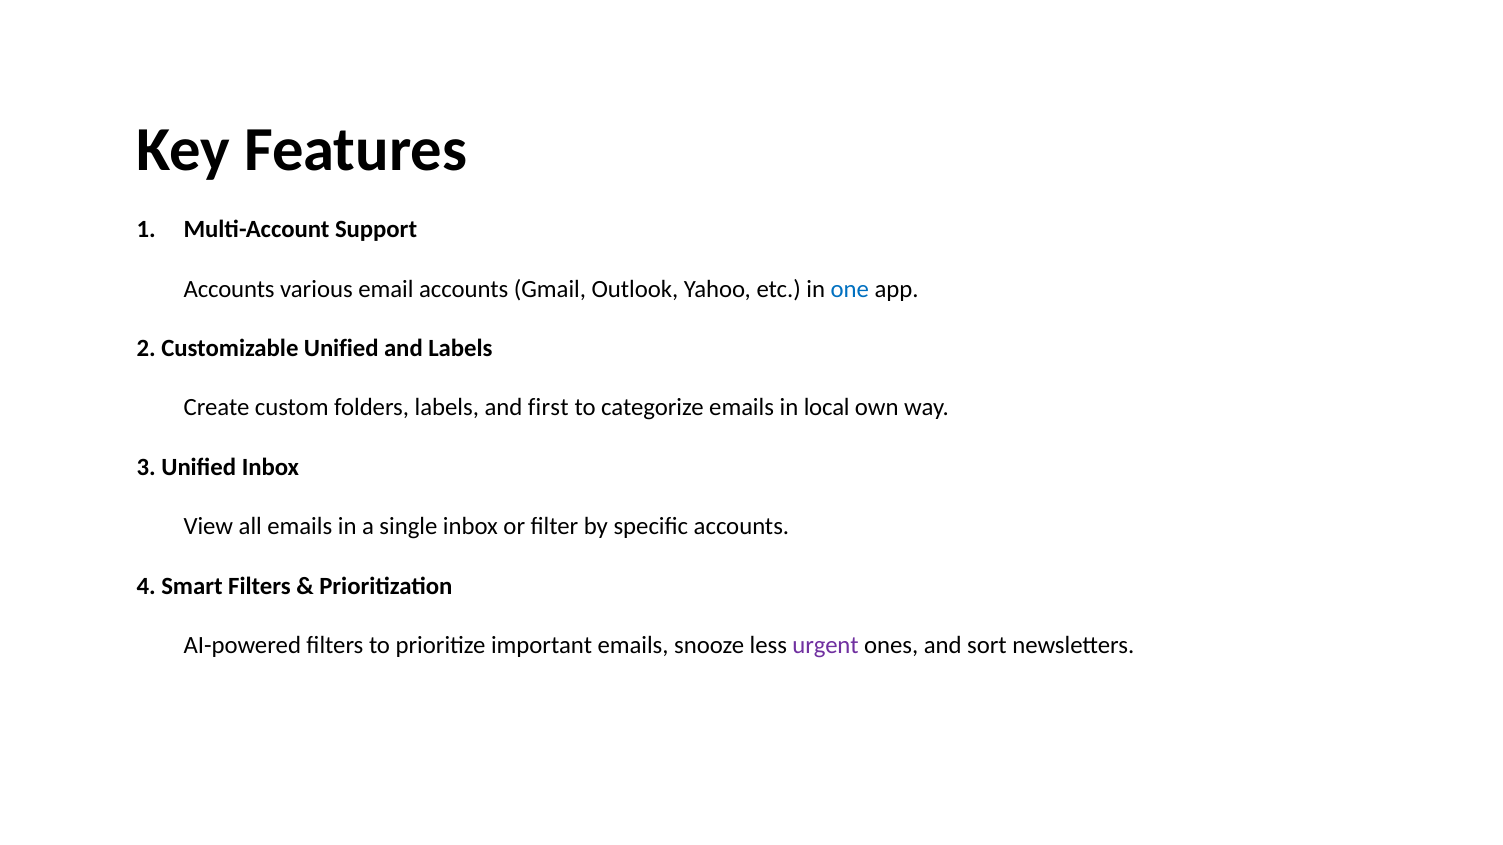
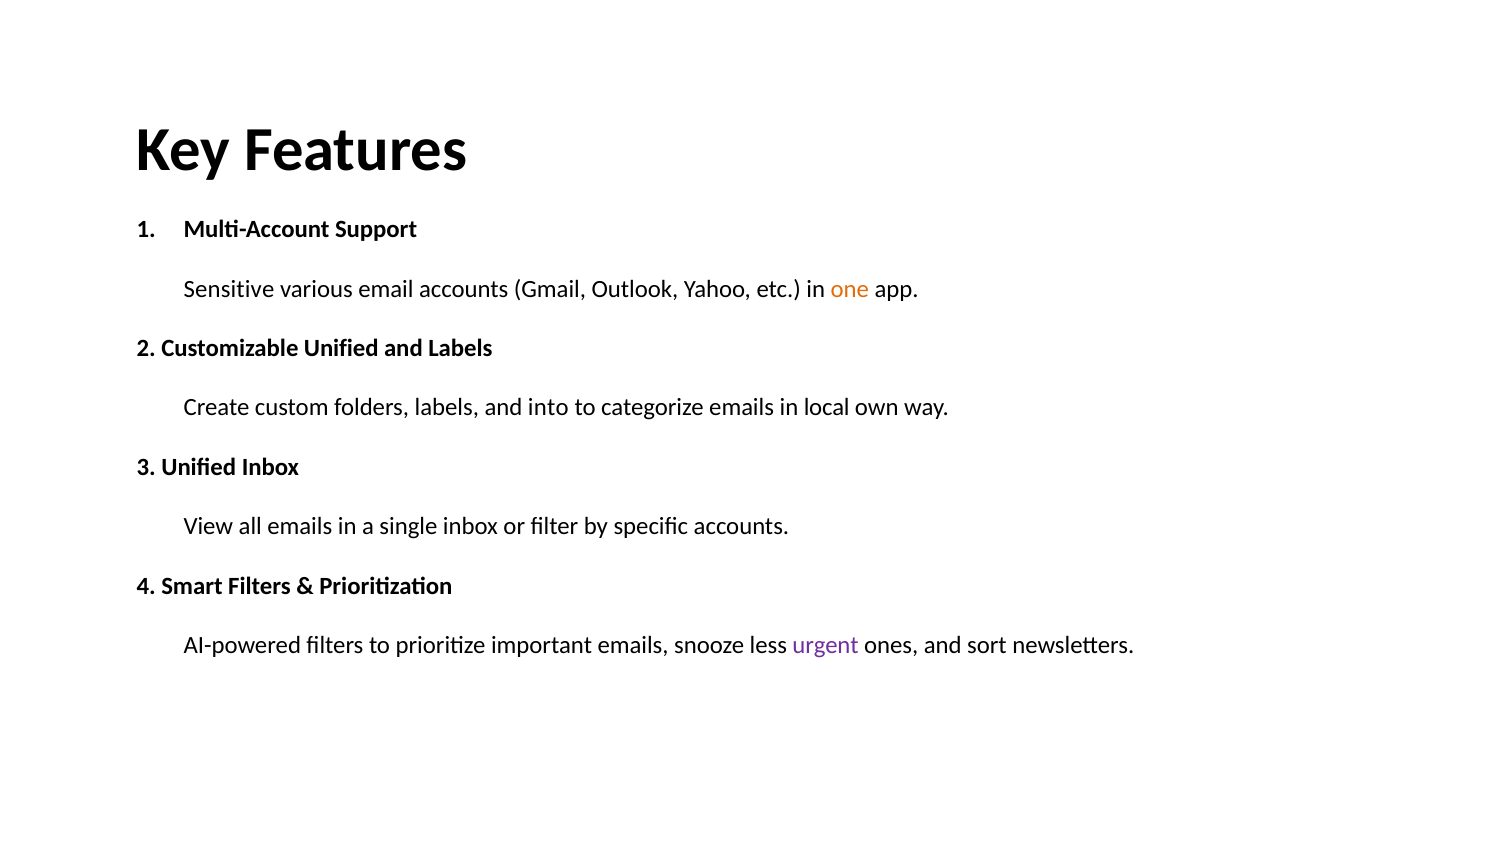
Accounts at (229, 289): Accounts -> Sensitive
one colour: blue -> orange
first: first -> into
